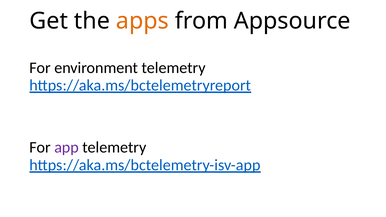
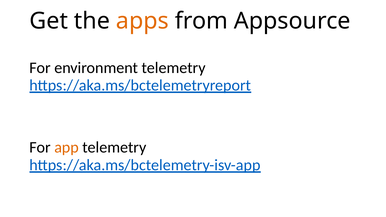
app colour: purple -> orange
